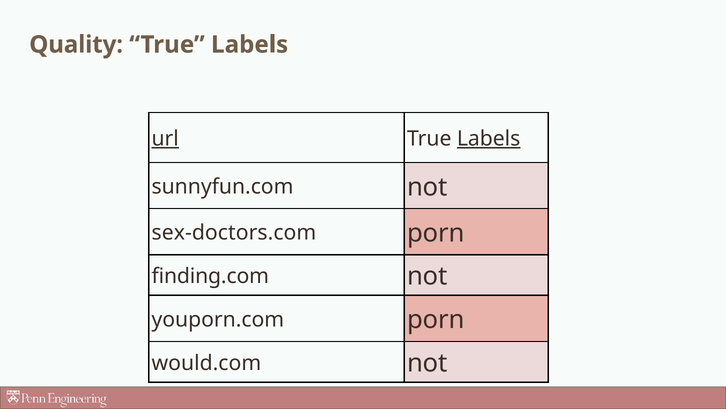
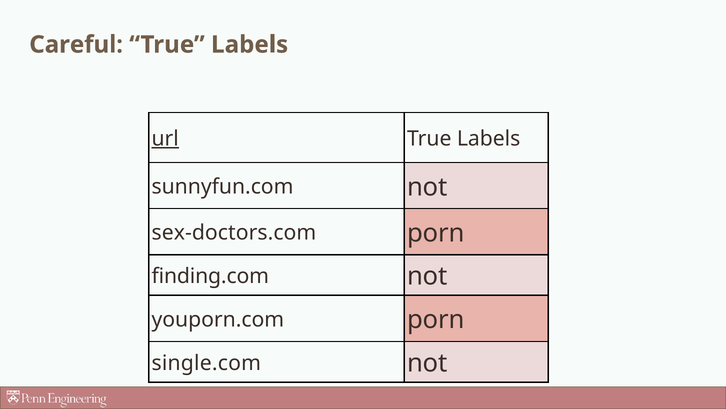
Quality: Quality -> Careful
Labels at (489, 139) underline: present -> none
would.com: would.com -> single.com
